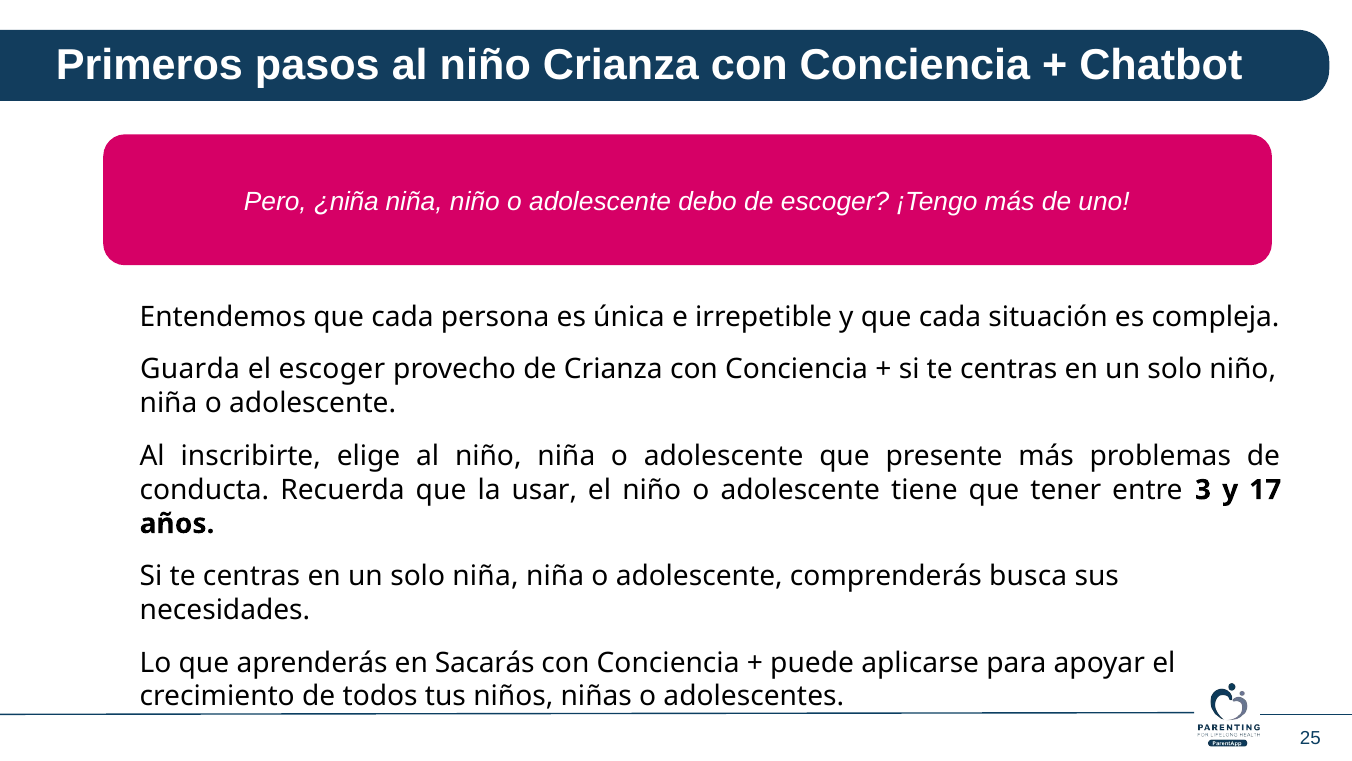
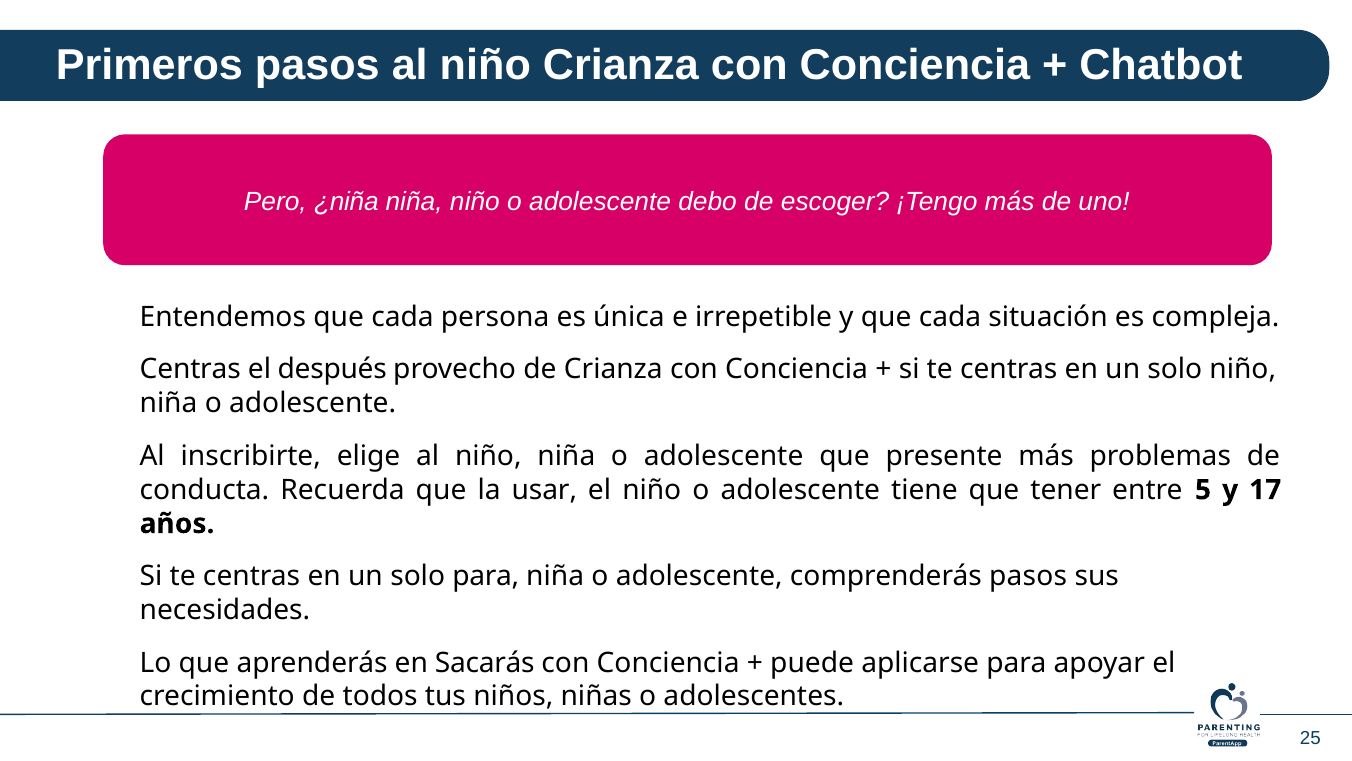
Guarda at (190, 369): Guarda -> Centras
el escoger: escoger -> después
3: 3 -> 5
solo niña: niña -> para
comprenderás busca: busca -> pasos
